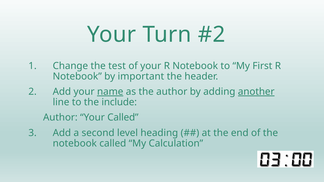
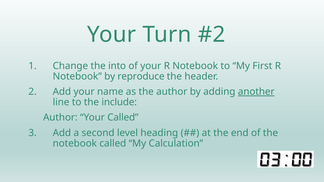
test: test -> into
important: important -> reproduce
name underline: present -> none
